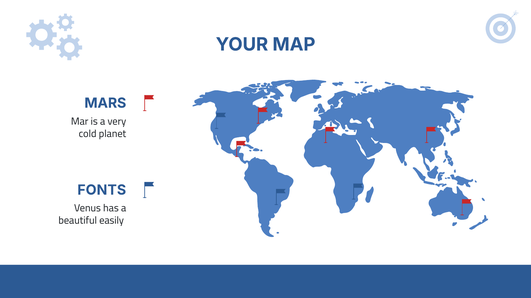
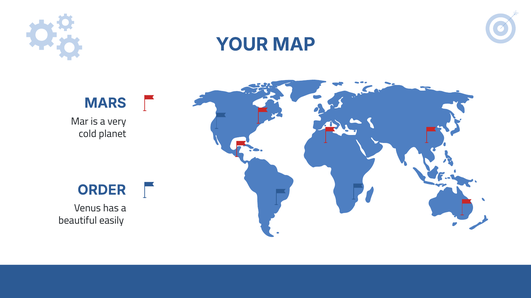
FONTS: FONTS -> ORDER
